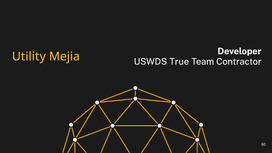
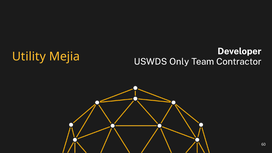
True: True -> Only
